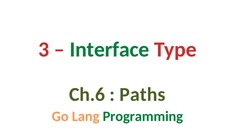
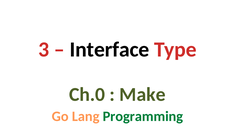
Interface colour: green -> black
Ch.6: Ch.6 -> Ch.0
Paths: Paths -> Make
